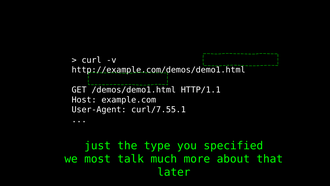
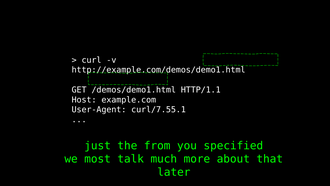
type: type -> from
